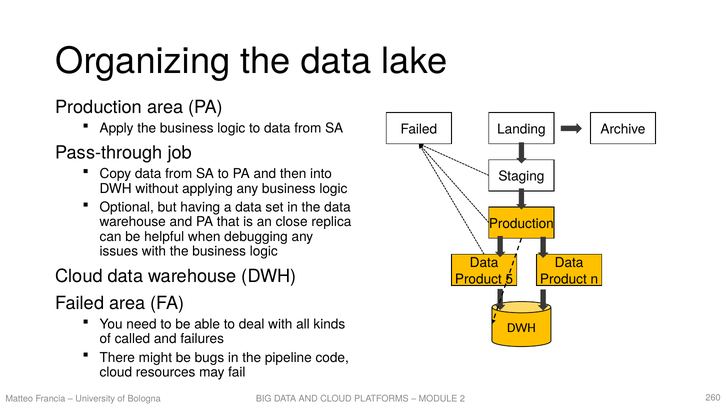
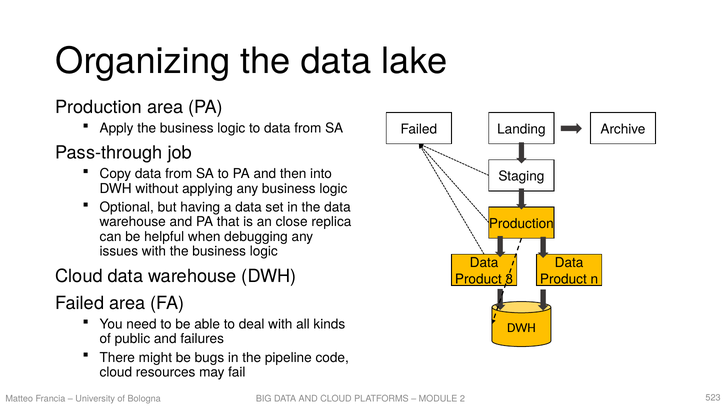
5: 5 -> 3
called: called -> public
260: 260 -> 523
